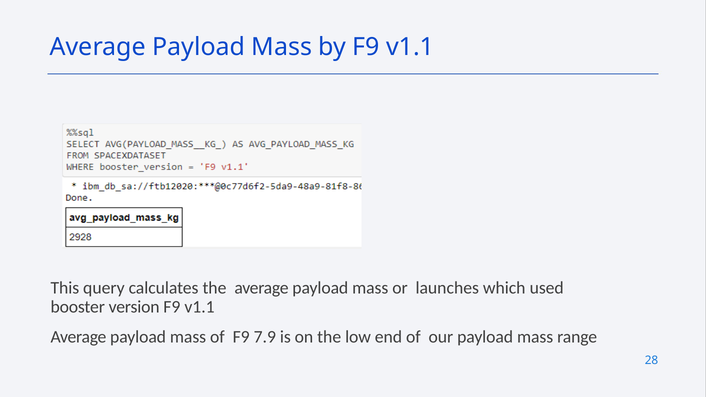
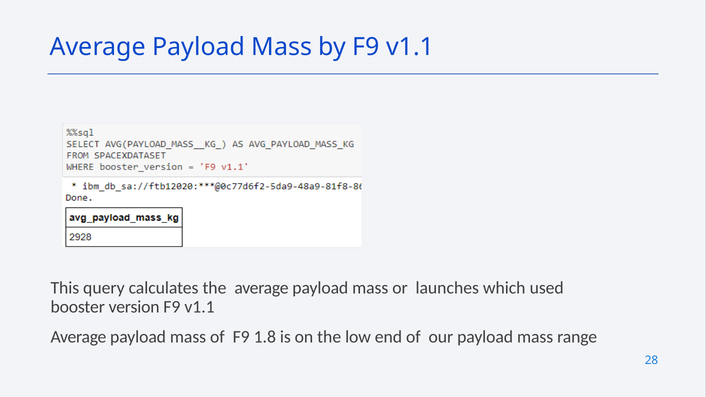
7.9: 7.9 -> 1.8
